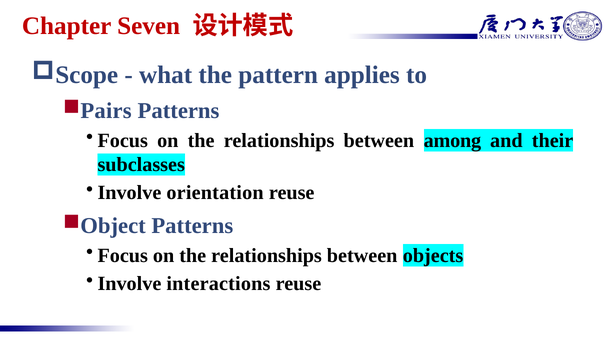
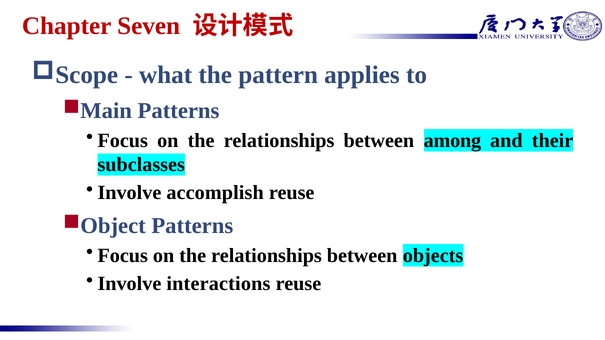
Pairs: Pairs -> Main
orientation: orientation -> accomplish
